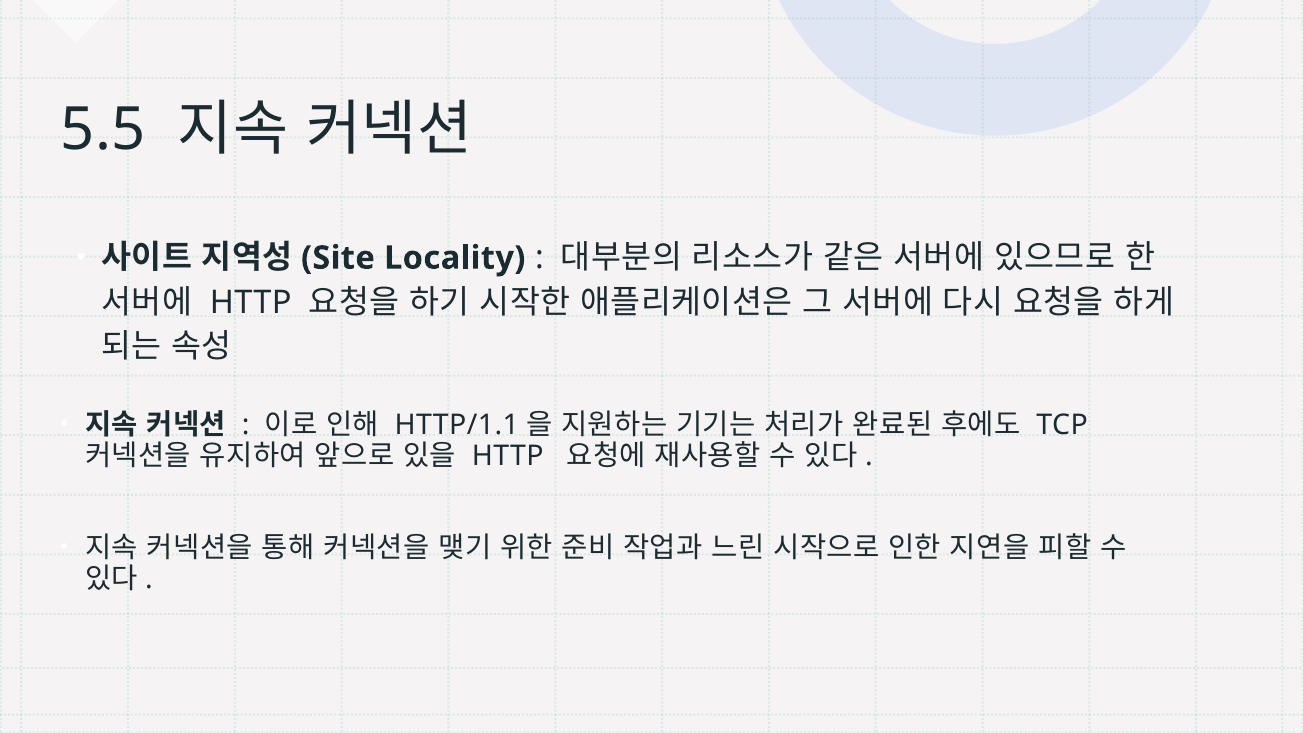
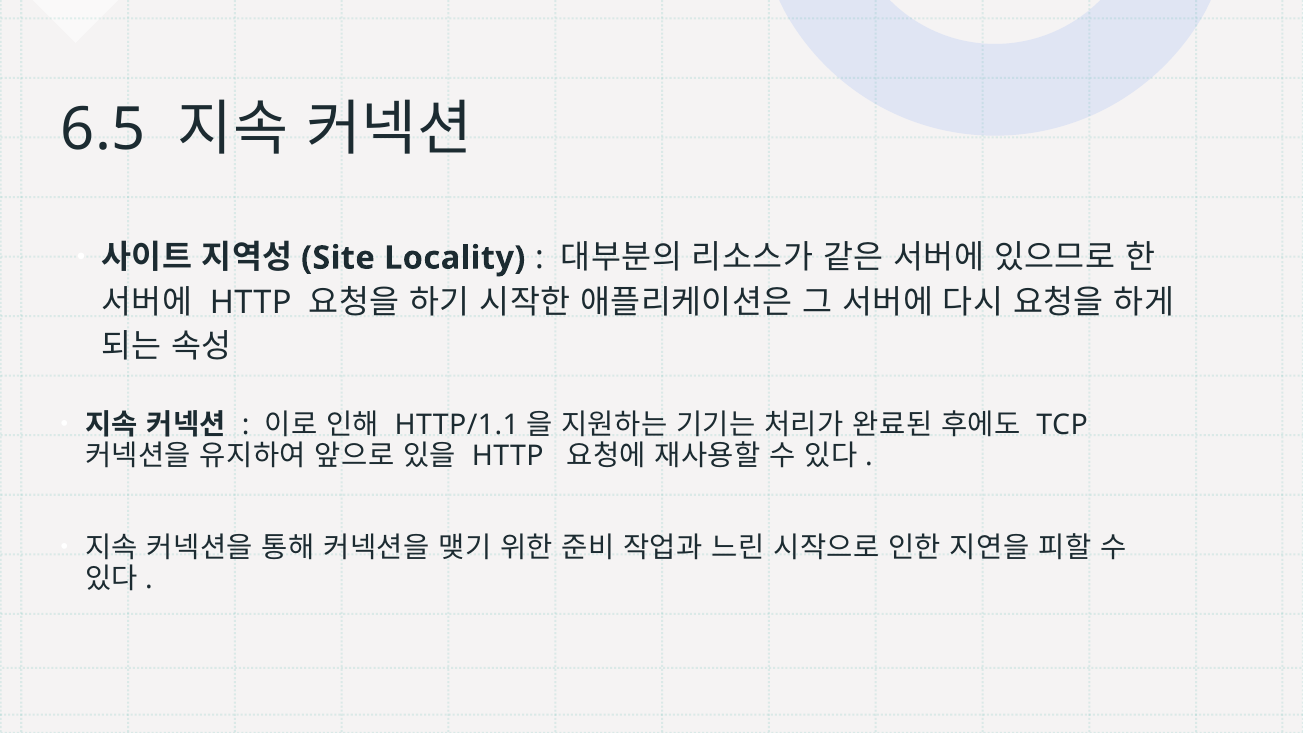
5.5: 5.5 -> 6.5
